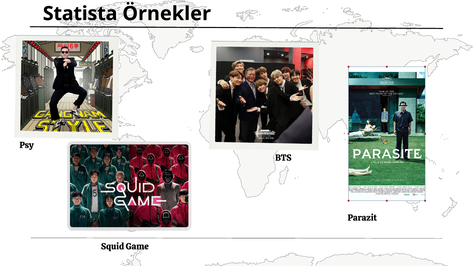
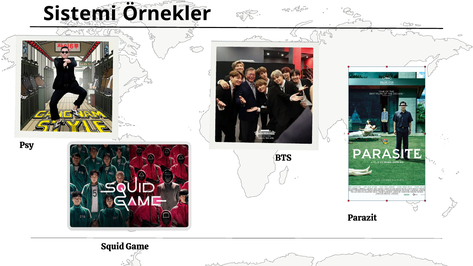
Statista: Statista -> Sistemi
